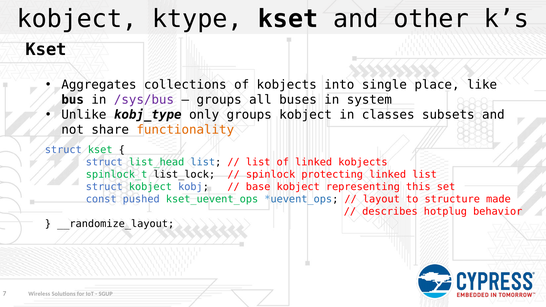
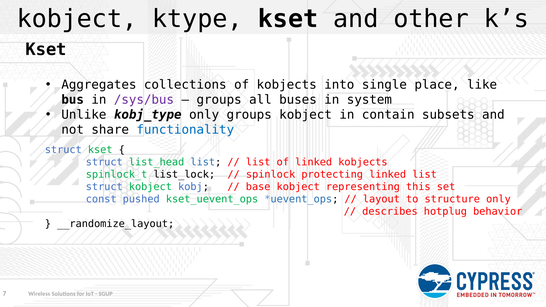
classes: classes -> contain
functionality colour: orange -> blue
structure made: made -> only
